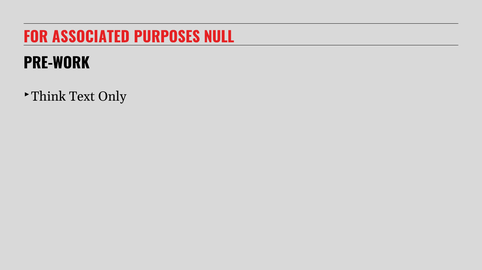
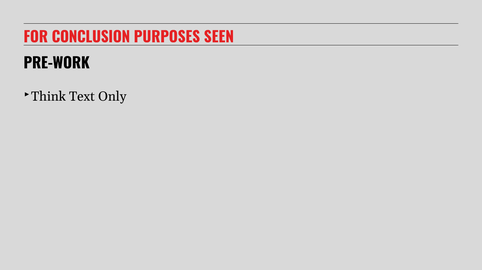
ASSOCIATED: ASSOCIATED -> CONCLUSION
NULL: NULL -> SEEN
